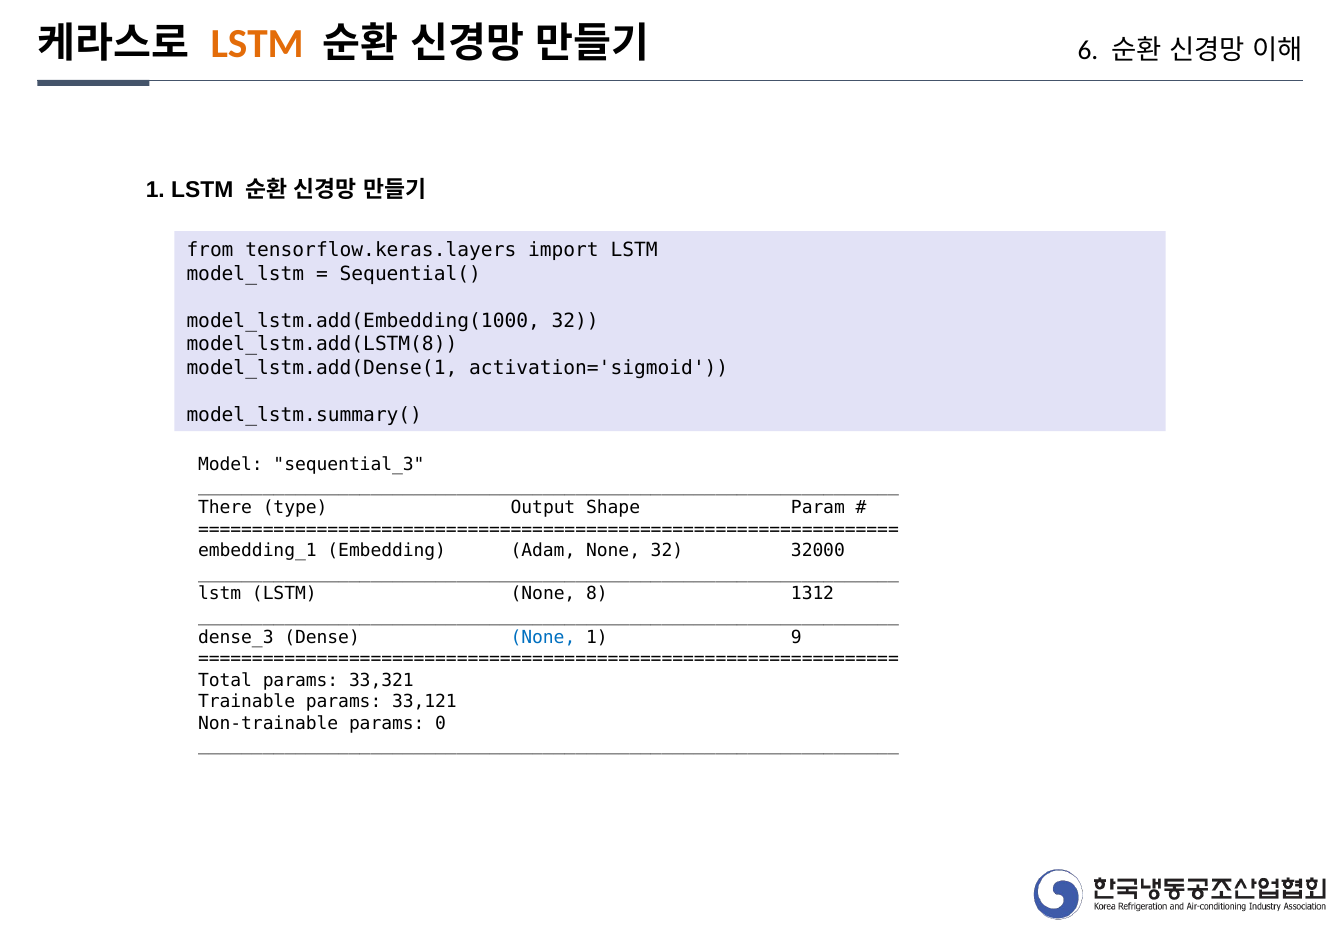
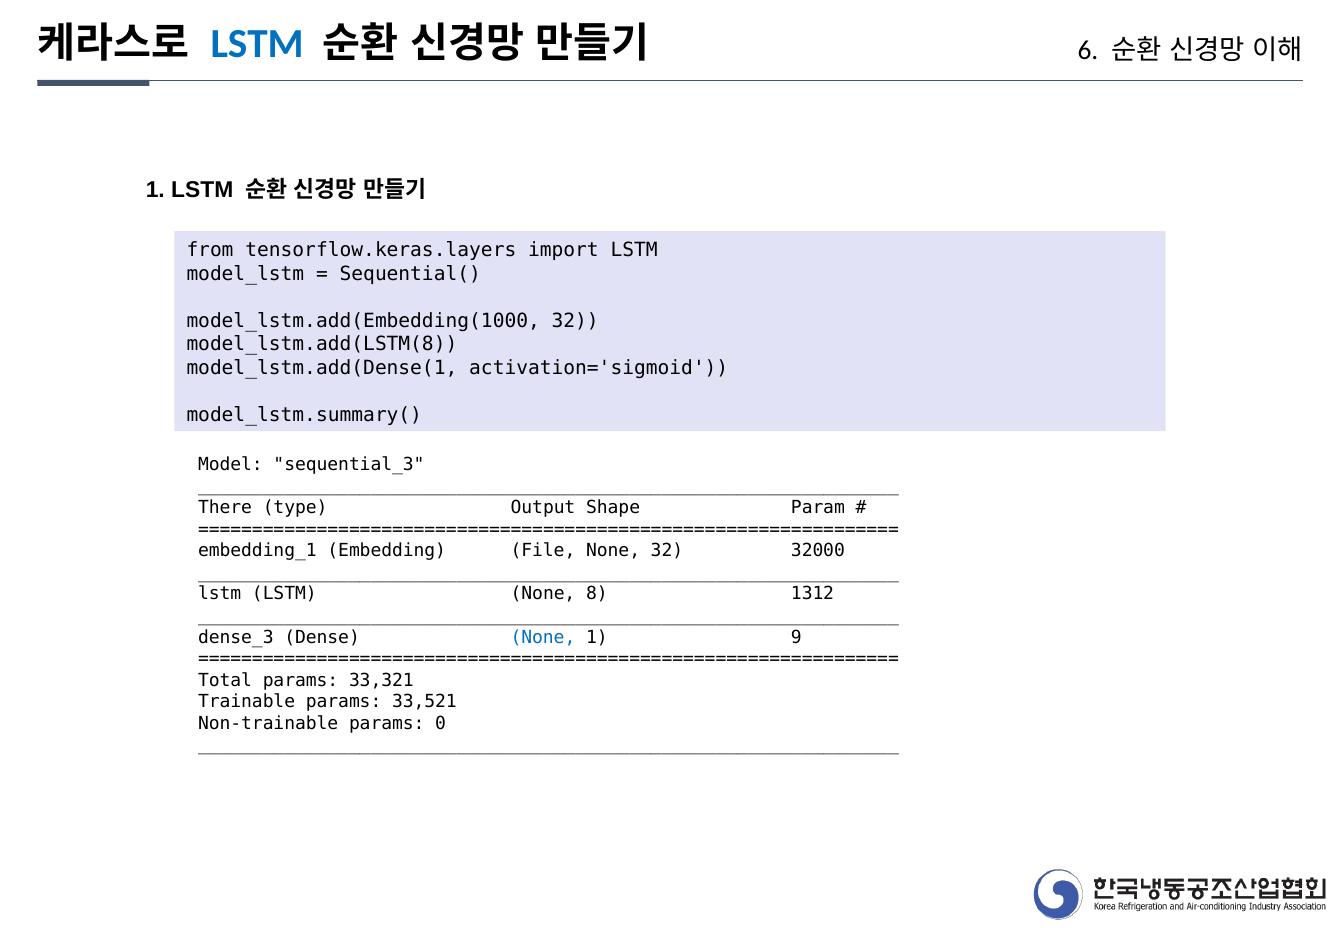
LSTM at (257, 44) colour: orange -> blue
Adam: Adam -> File
33,121: 33,121 -> 33,521
